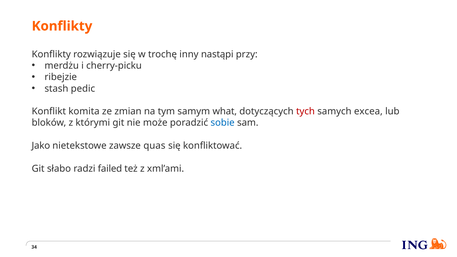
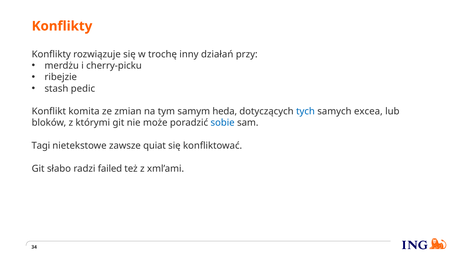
nastąpi: nastąpi -> działań
what: what -> heda
tych colour: red -> blue
Jako: Jako -> Tagi
quas: quas -> quiat
